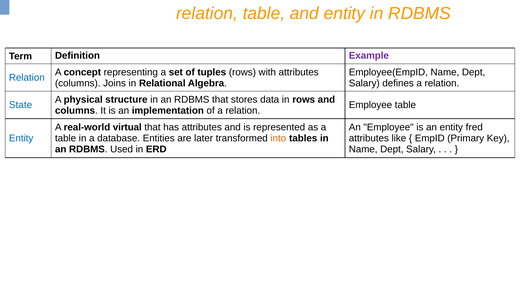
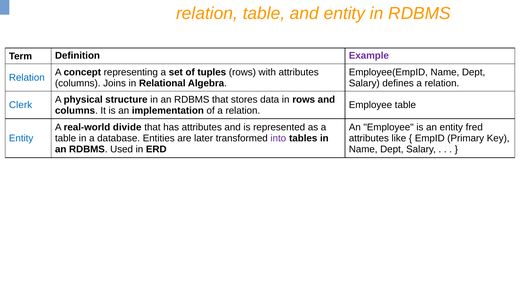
State: State -> Clerk
virtual: virtual -> divide
into colour: orange -> purple
